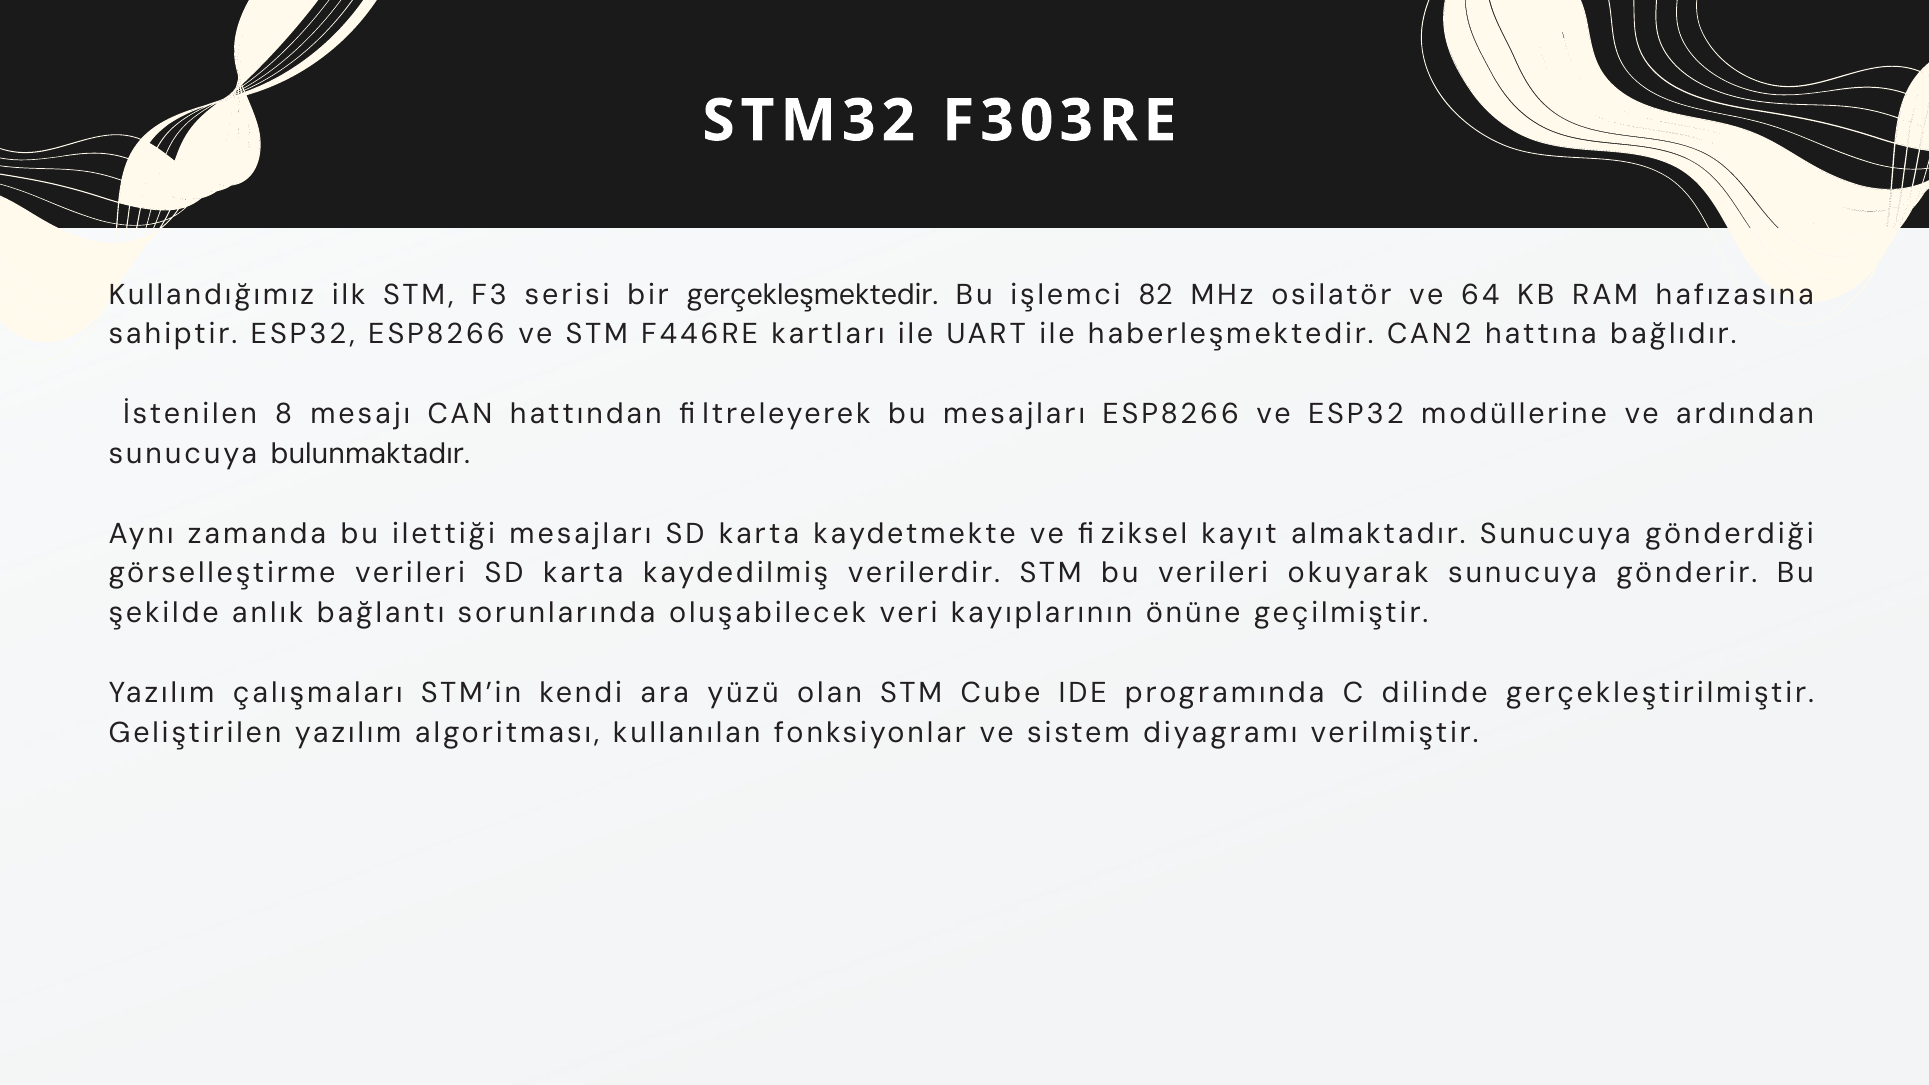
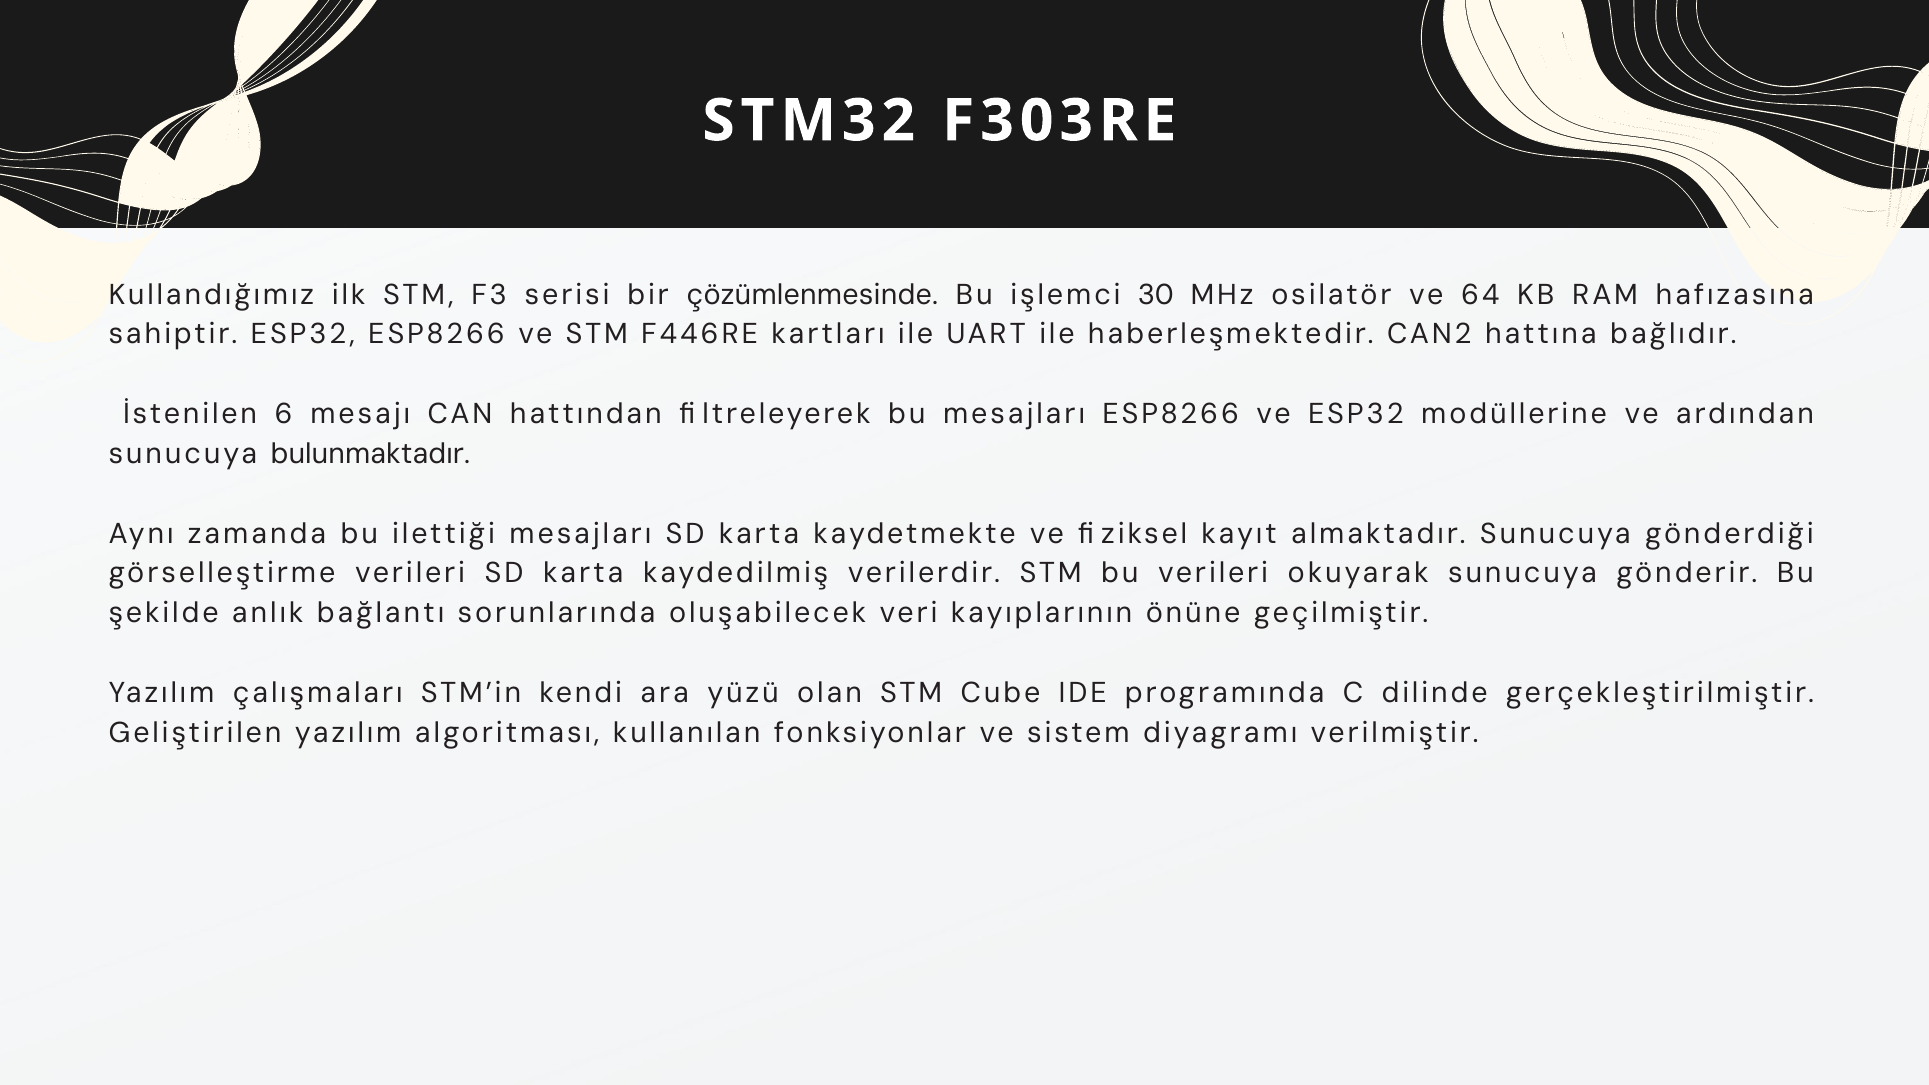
gerçekleşmektedir: gerçekleşmektedir -> çözümlenmesinde
82: 82 -> 30
8: 8 -> 6
